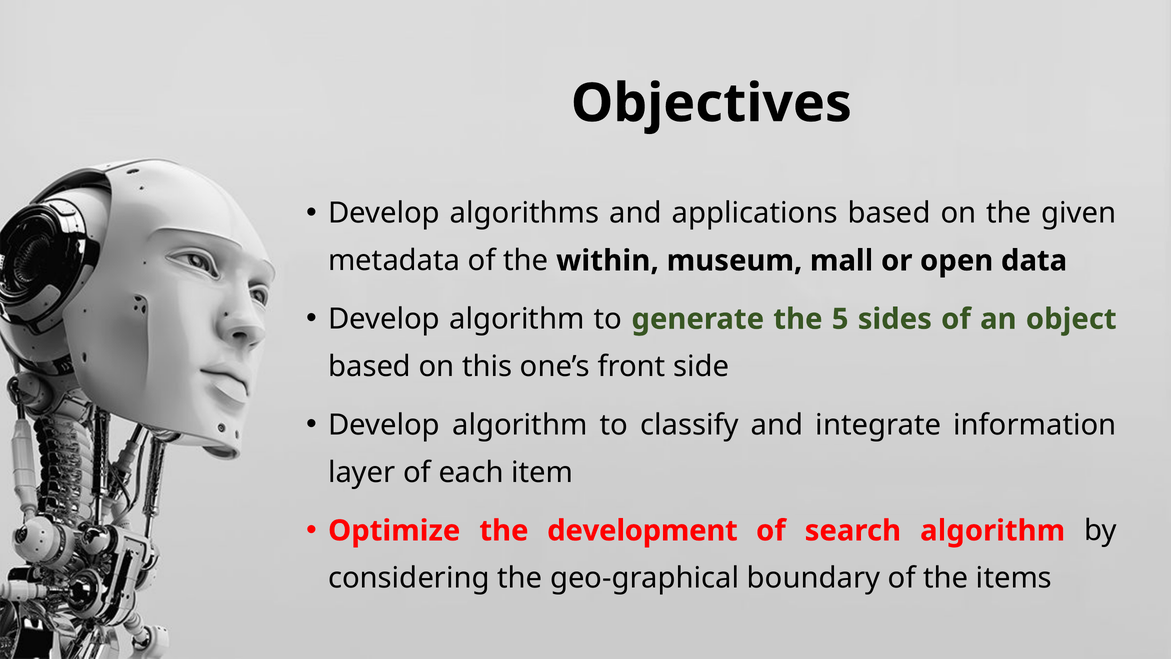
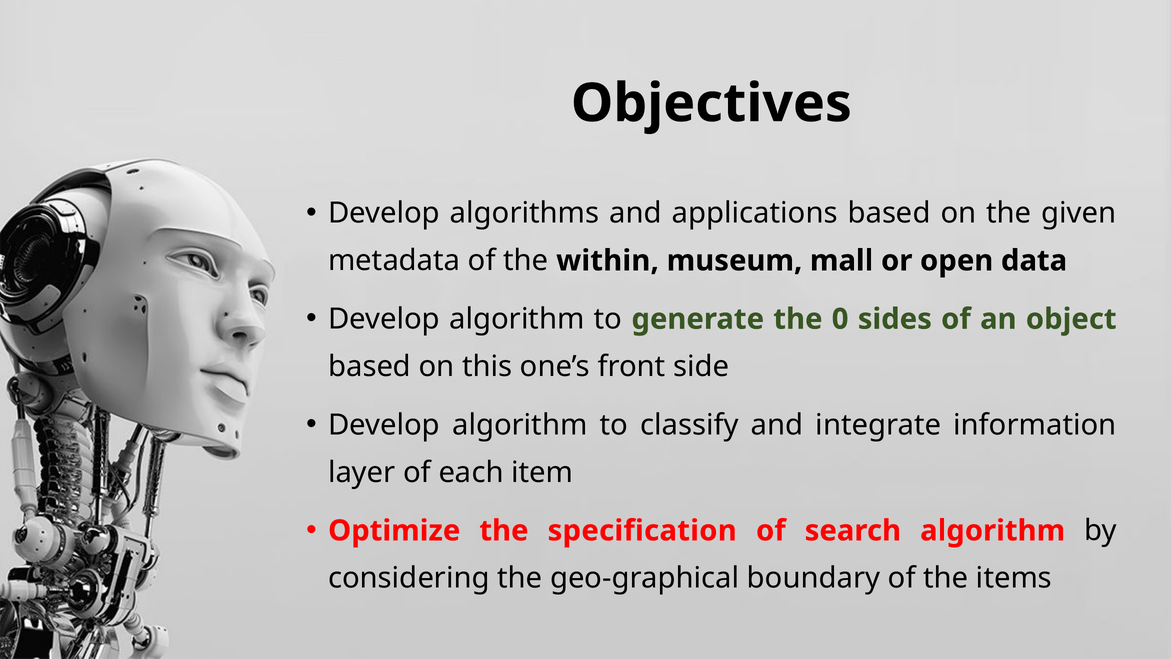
5: 5 -> 0
development: development -> specification
